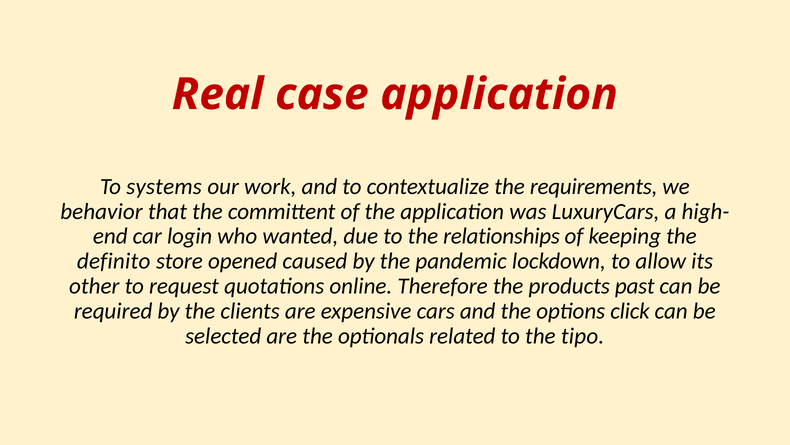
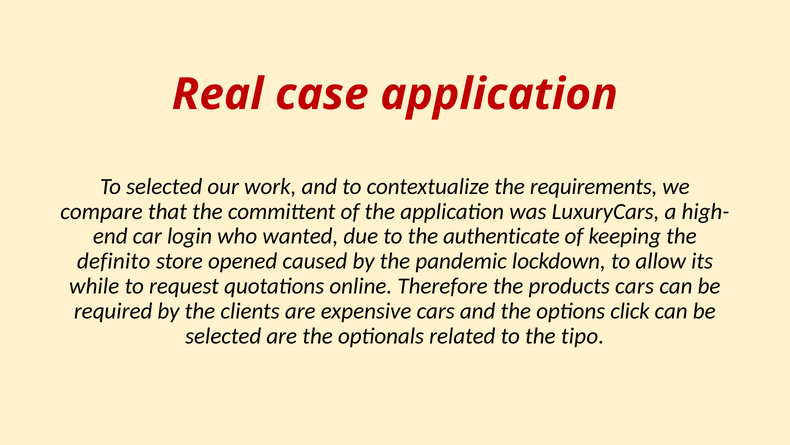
To systems: systems -> selected
behavior: behavior -> compare
relationships: relationships -> authenticate
other: other -> while
products past: past -> cars
